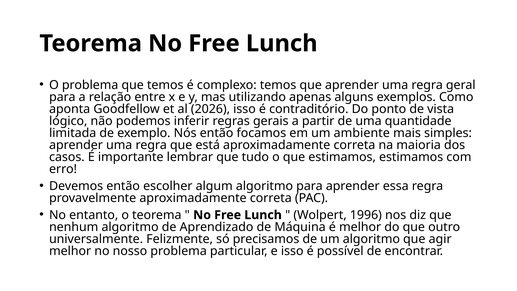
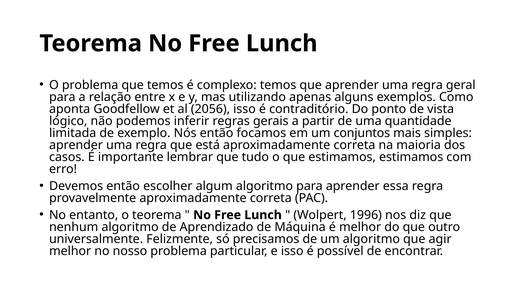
2026: 2026 -> 2056
ambiente: ambiente -> conjuntos
